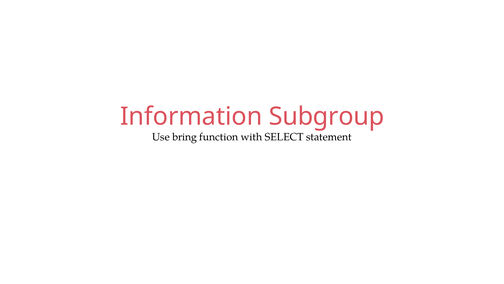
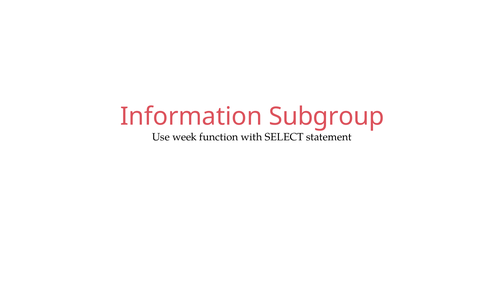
bring: bring -> week
